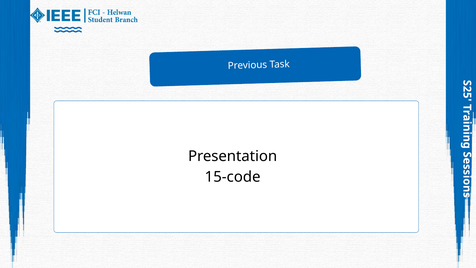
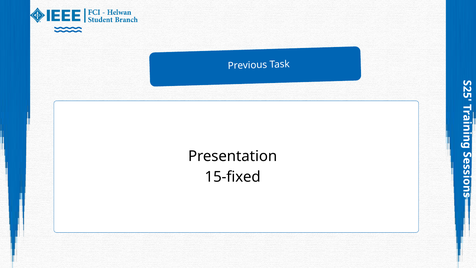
15-code: 15-code -> 15-fixed
